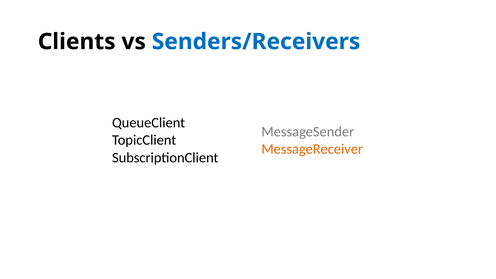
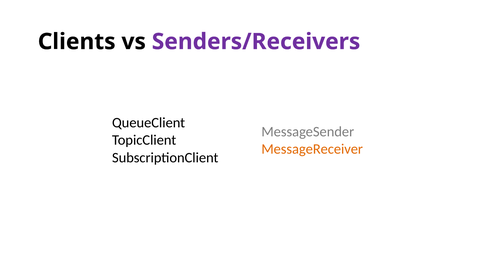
Senders/Receivers colour: blue -> purple
